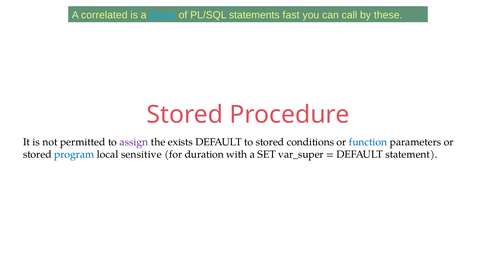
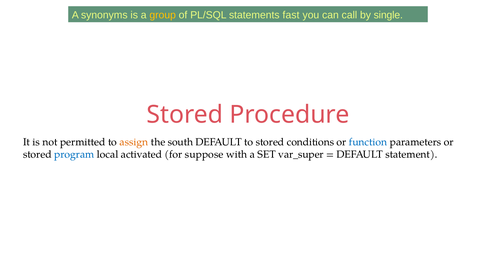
correlated: correlated -> synonyms
group colour: light blue -> yellow
these: these -> single
assign colour: purple -> orange
exists: exists -> south
sensitive: sensitive -> activated
duration: duration -> suppose
